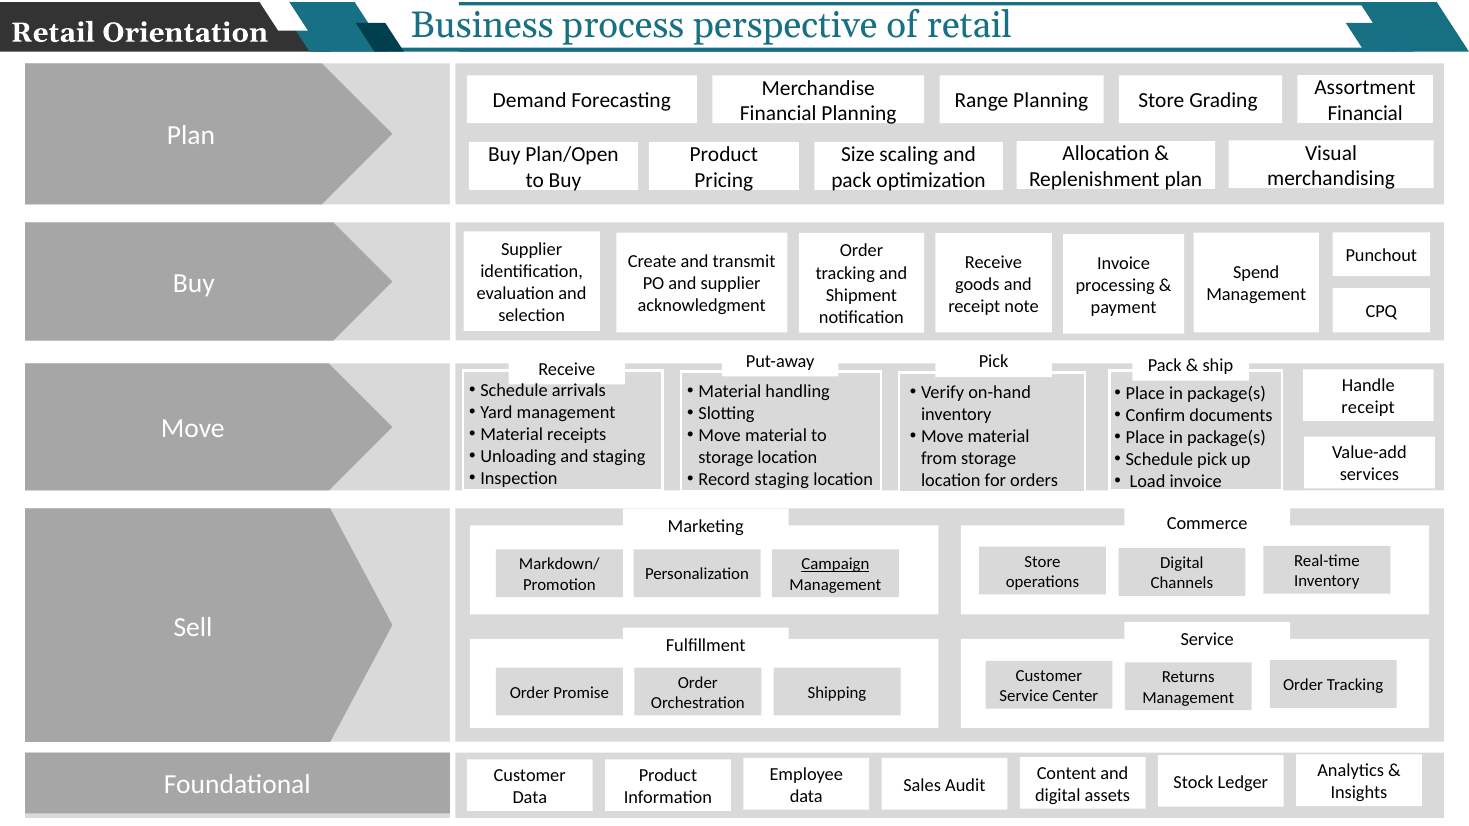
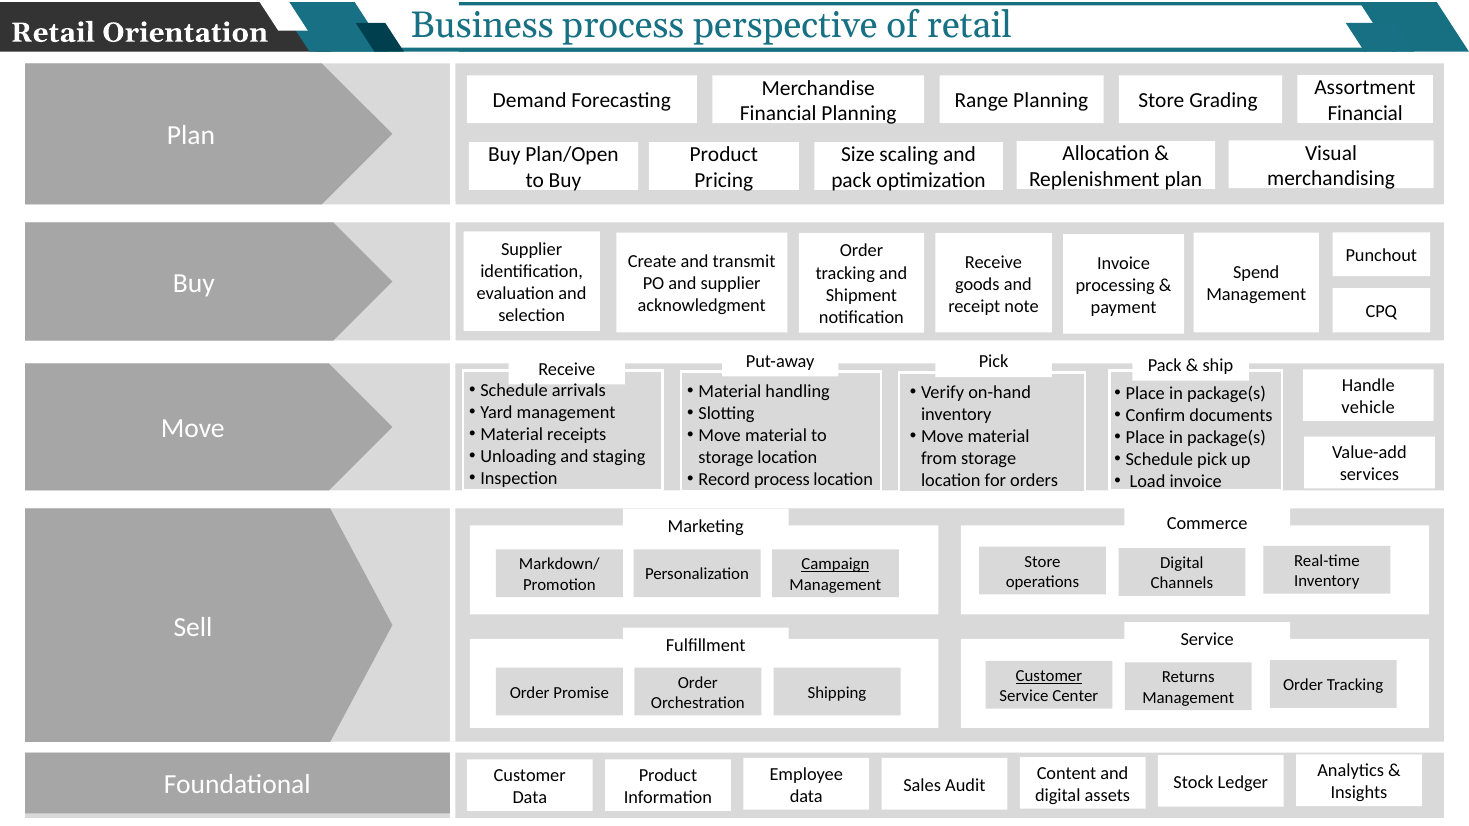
receipt at (1368, 408): receipt -> vehicle
Record staging: staging -> process
Customer at (1049, 676) underline: none -> present
